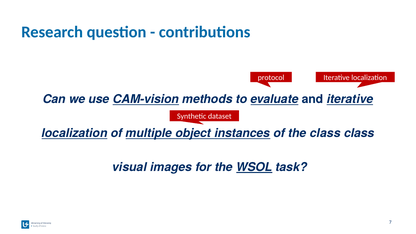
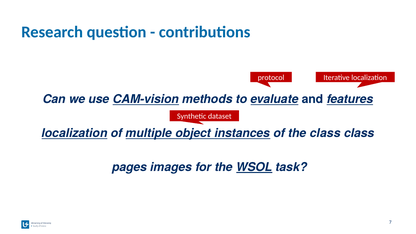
and iterative: iterative -> features
visual: visual -> pages
